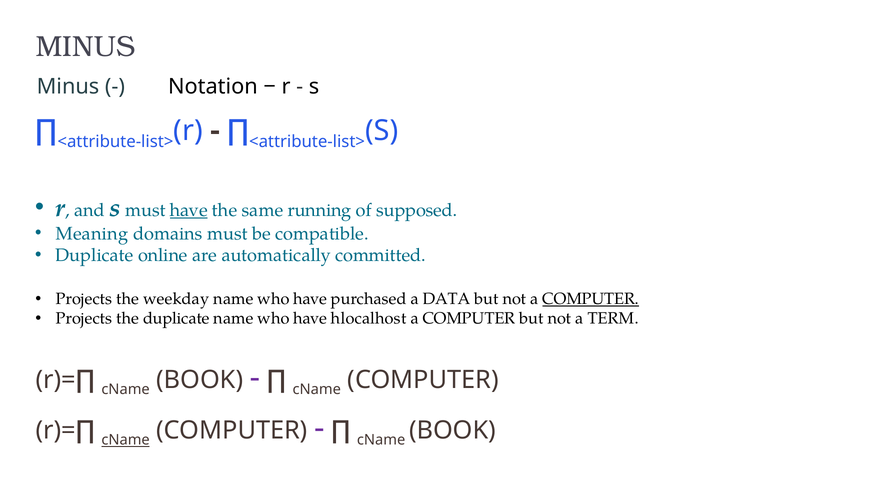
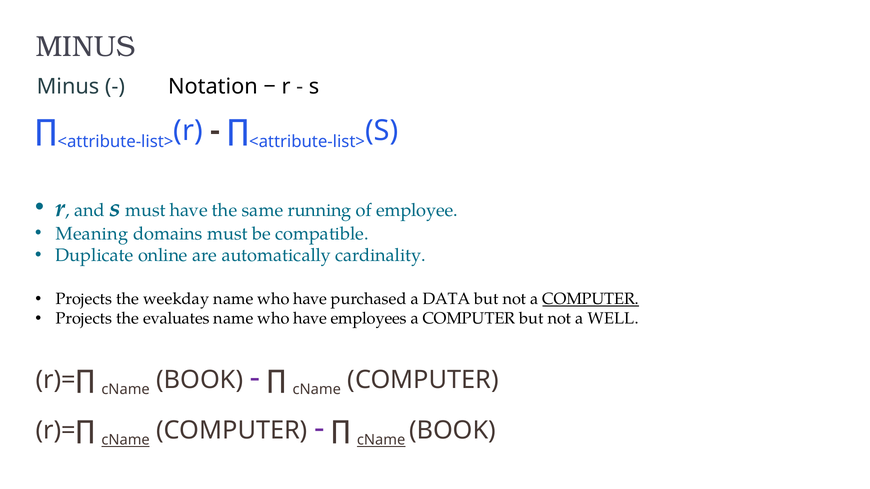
have at (189, 210) underline: present -> none
supposed: supposed -> employee
committed: committed -> cardinality
the duplicate: duplicate -> evaluates
hlocalhost: hlocalhost -> employees
TERM: TERM -> WELL
cName at (381, 440) underline: none -> present
